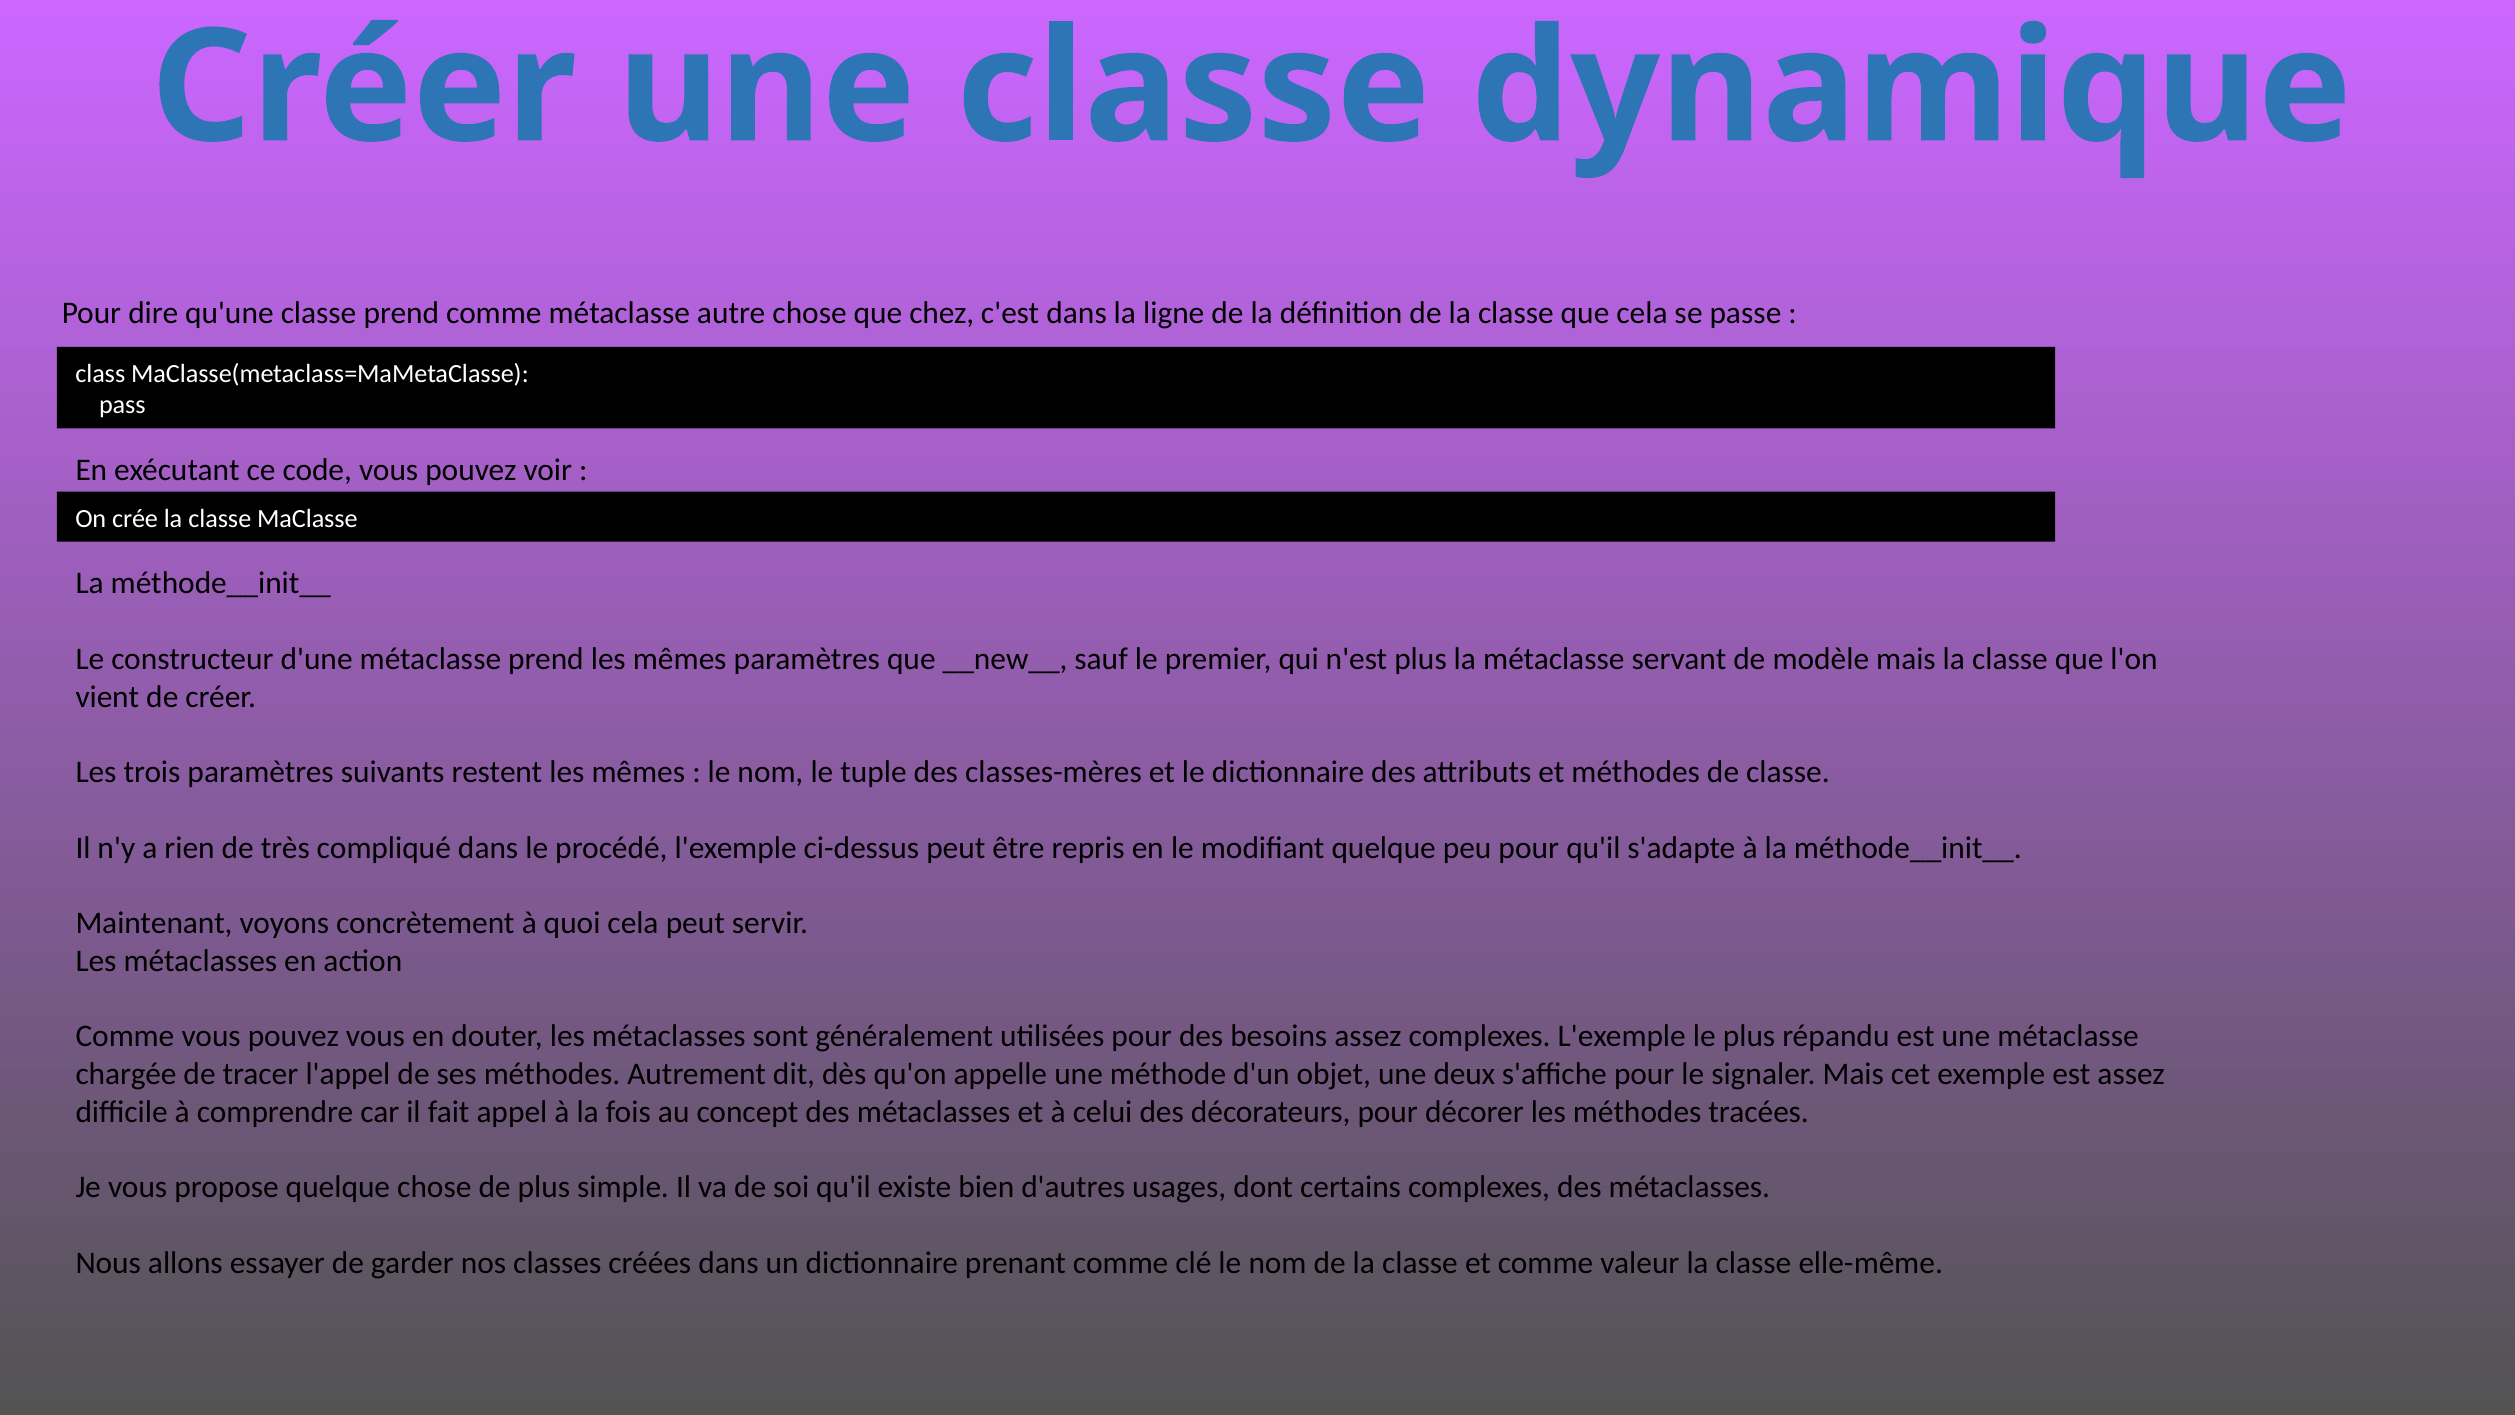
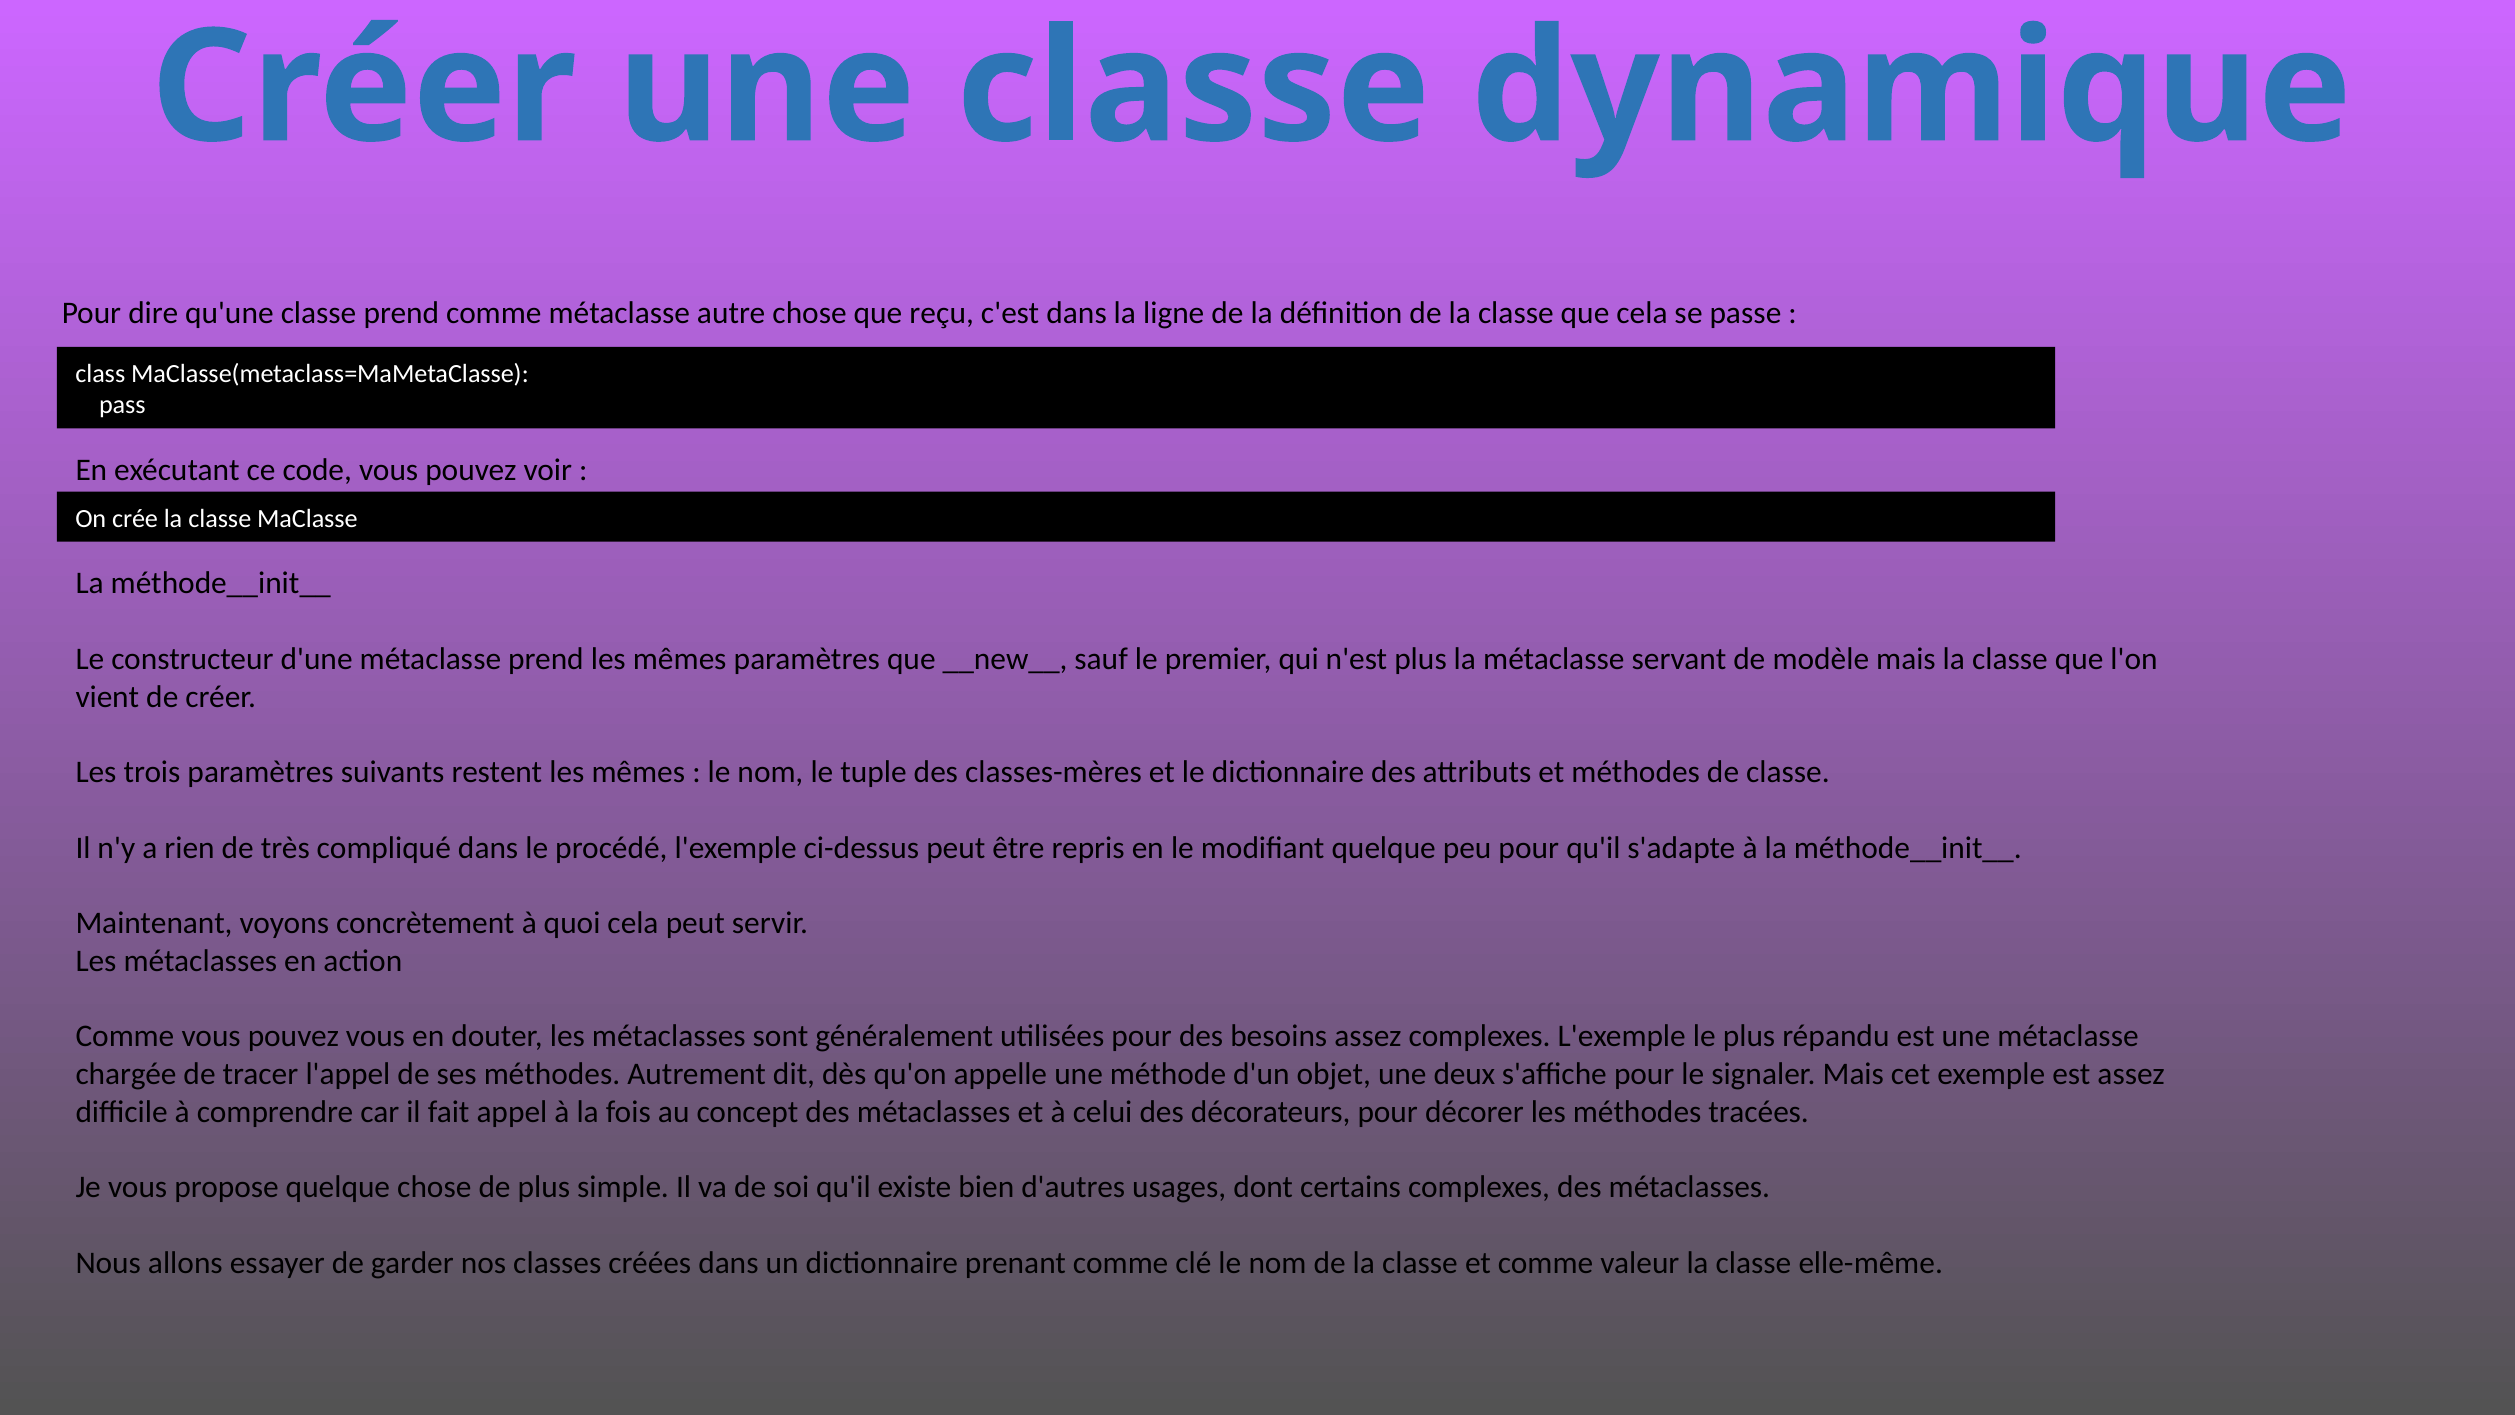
chez: chez -> reçu
